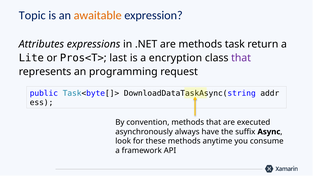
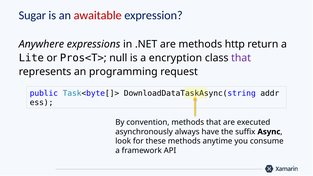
Topic: Topic -> Sugar
awaitable colour: orange -> red
Attributes: Attributes -> Anywhere
task: task -> http
last: last -> null
